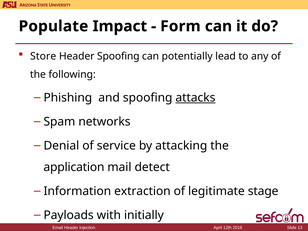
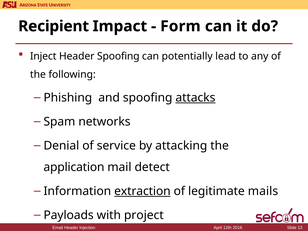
Populate: Populate -> Recipient
Store: Store -> Inject
extraction underline: none -> present
stage: stage -> mails
initially: initially -> project
